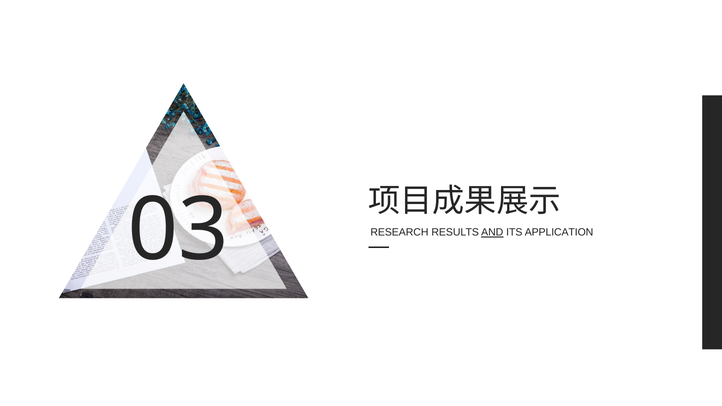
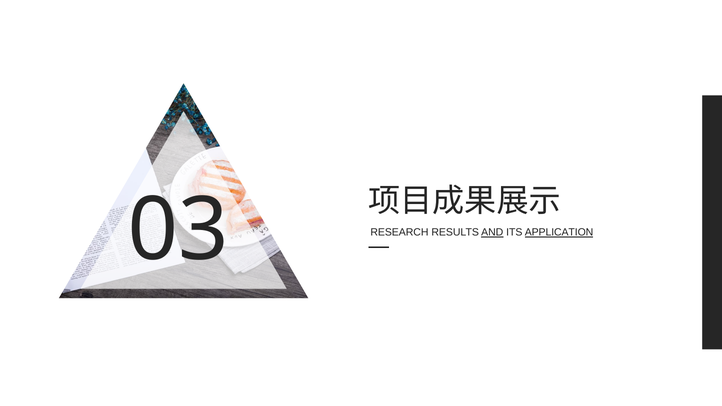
APPLICATION underline: none -> present
